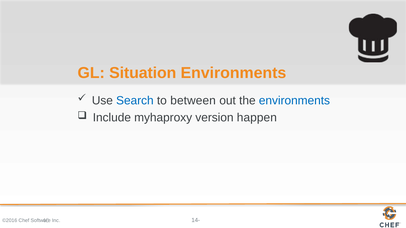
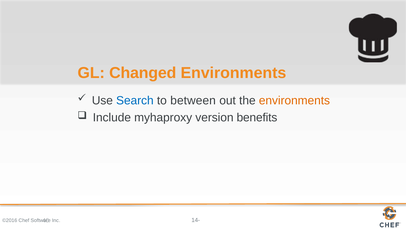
Situation: Situation -> Changed
environments at (294, 101) colour: blue -> orange
happen: happen -> benefits
